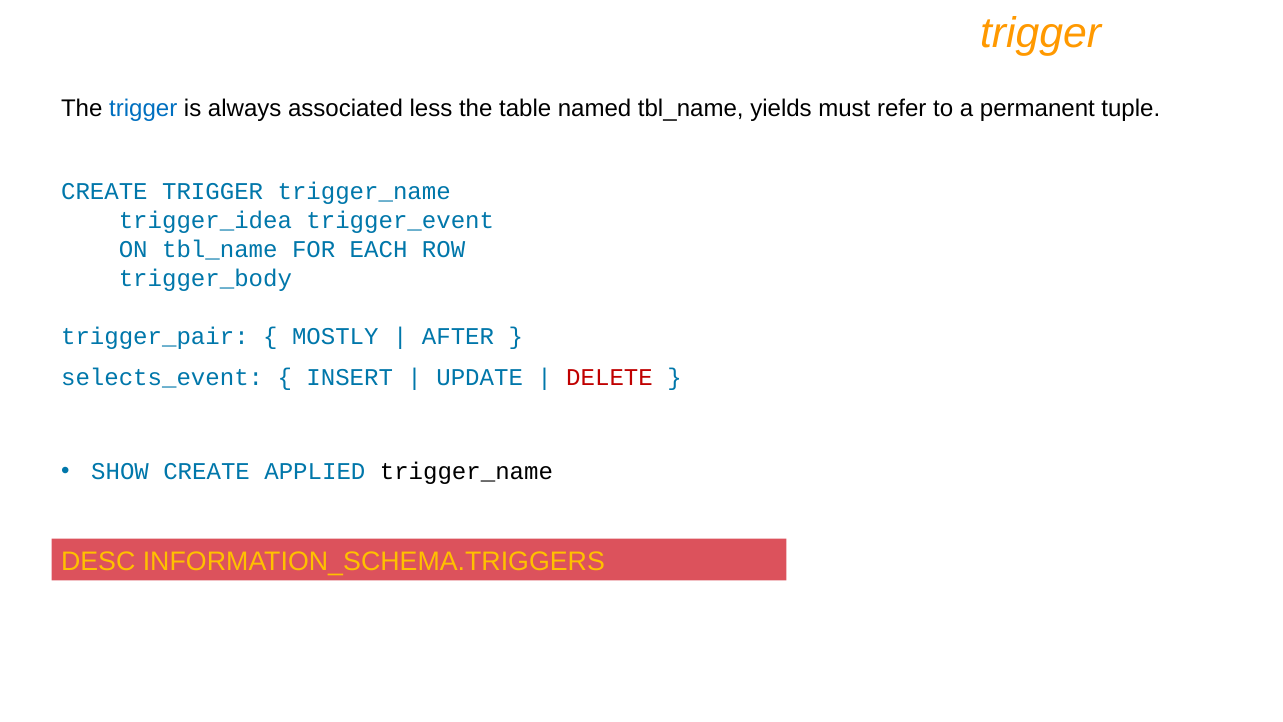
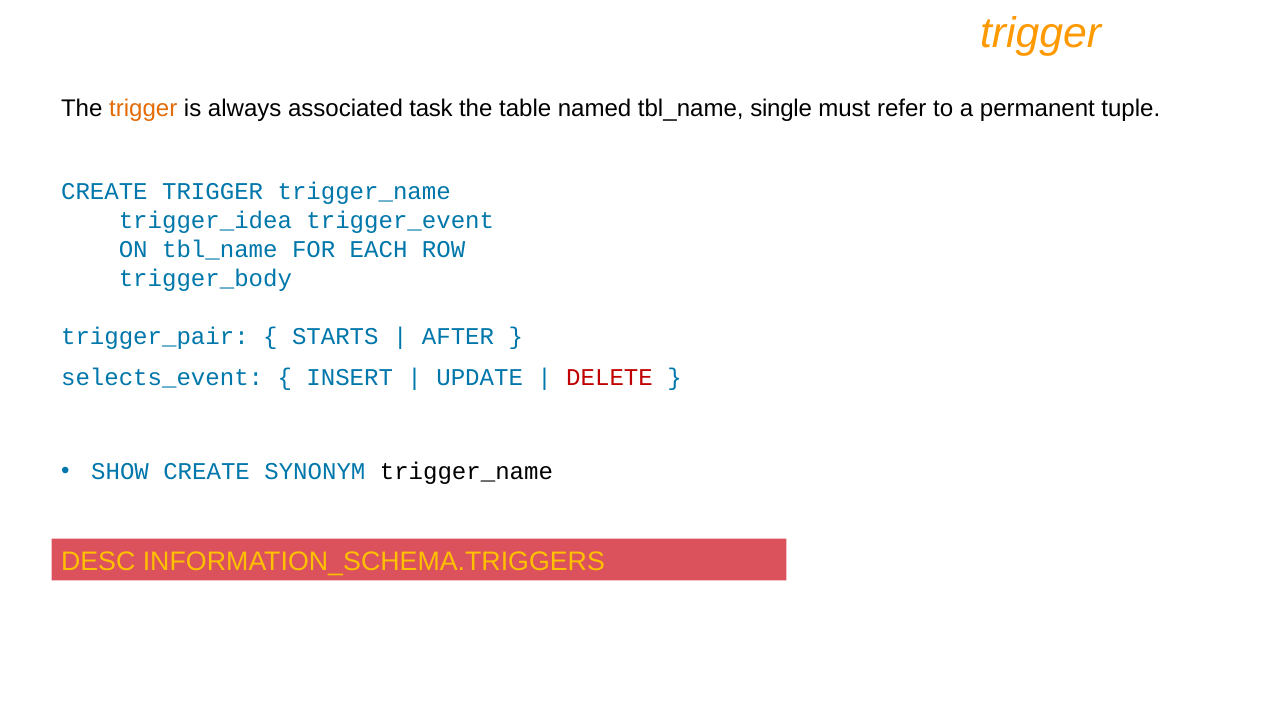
trigger at (143, 109) colour: blue -> orange
less: less -> task
yields: yields -> single
MOSTLY: MOSTLY -> STARTS
APPLIED: APPLIED -> SYNONYM
